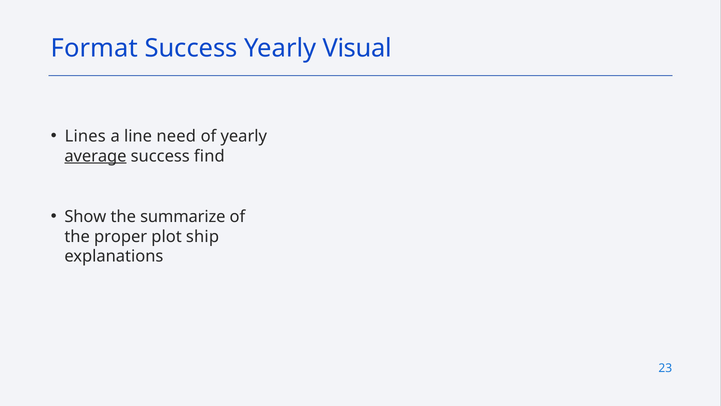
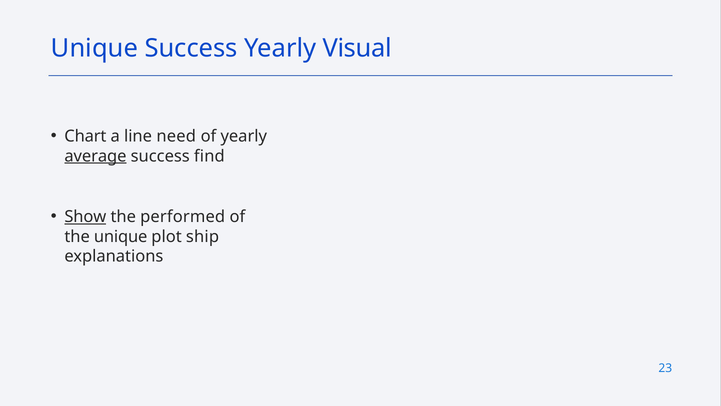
Format at (94, 48): Format -> Unique
Lines: Lines -> Chart
Show underline: none -> present
summarize: summarize -> performed
the proper: proper -> unique
